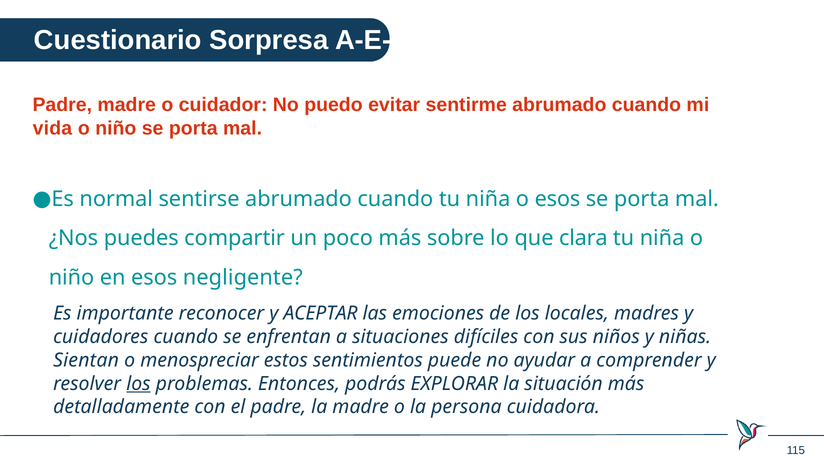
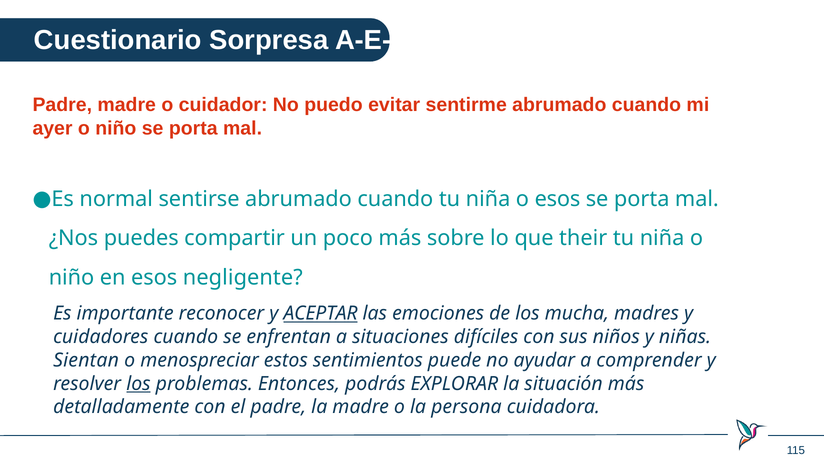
vida: vida -> ayer
clara: clara -> their
ACEPTAR underline: none -> present
locales: locales -> mucha
